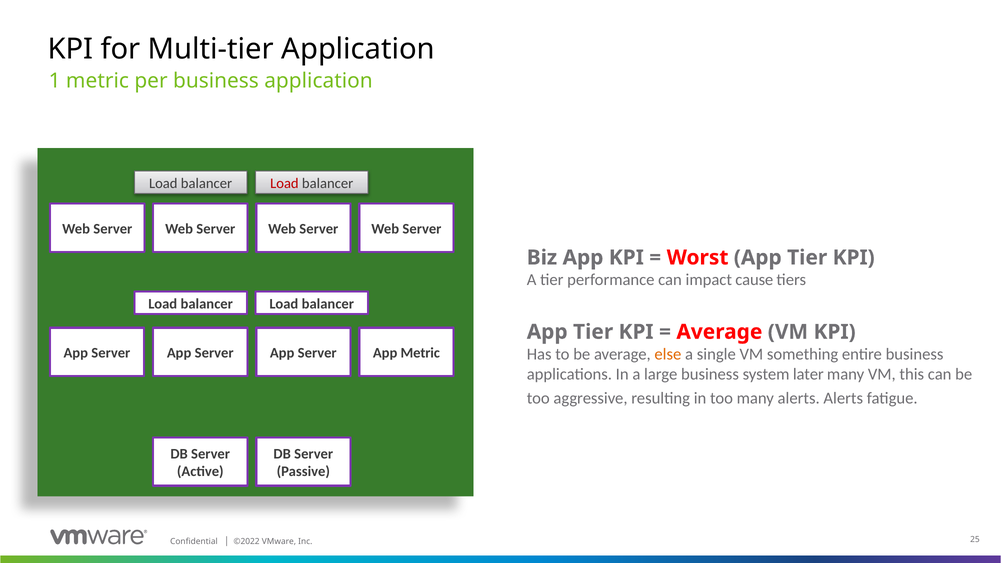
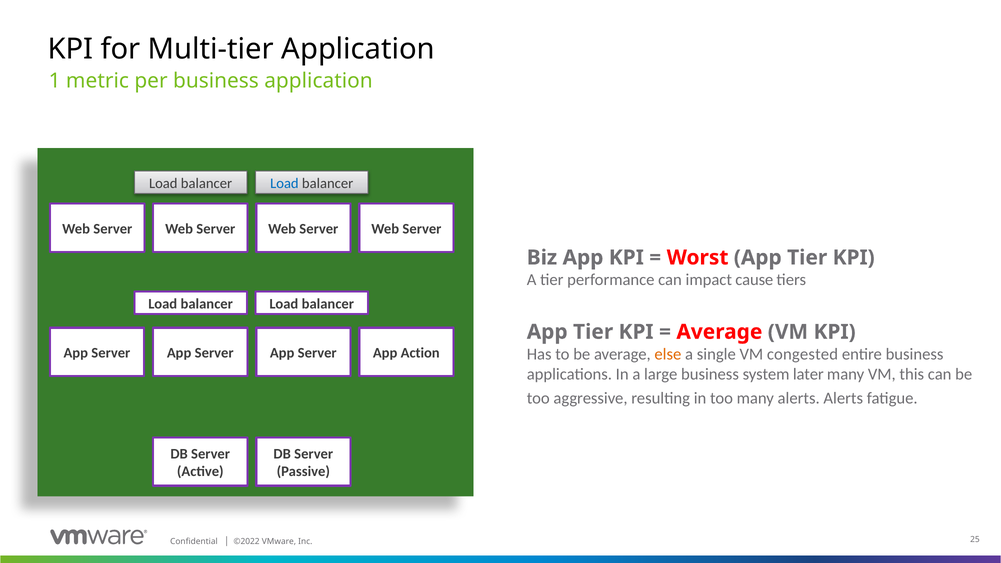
Load at (284, 183) colour: red -> blue
App Metric: Metric -> Action
something: something -> congested
